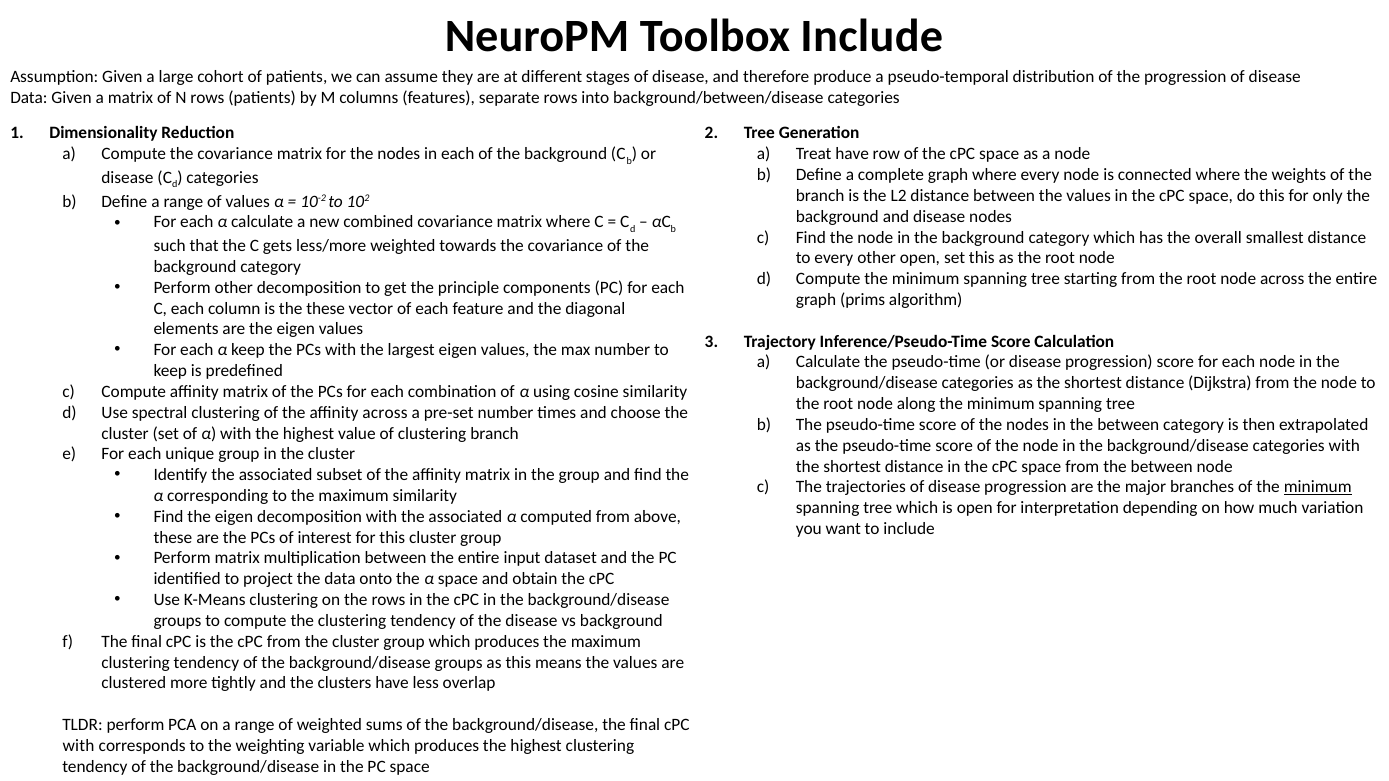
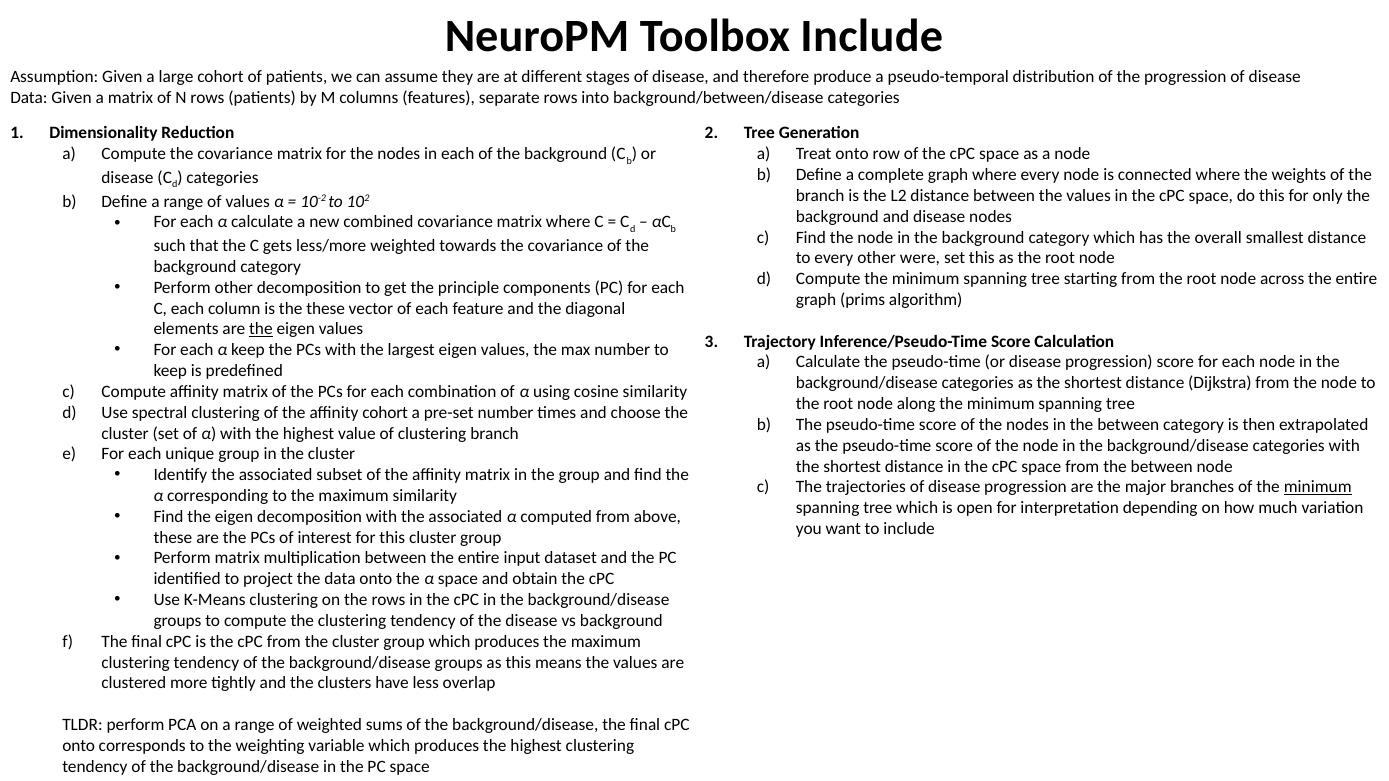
Treat have: have -> onto
other open: open -> were
the at (261, 329) underline: none -> present
affinity across: across -> cohort
with at (79, 746): with -> onto
